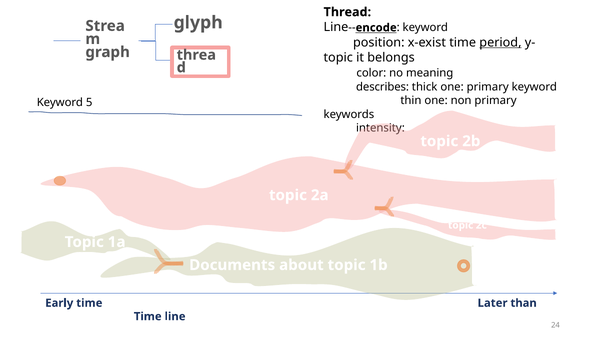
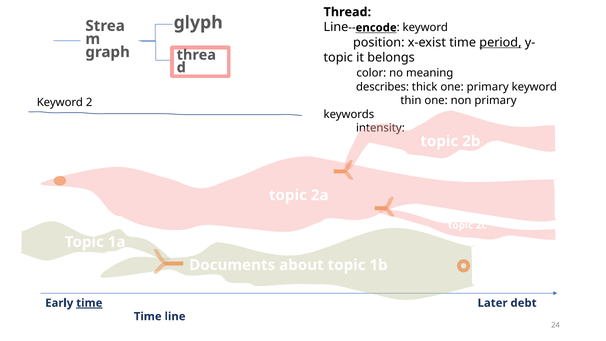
5: 5 -> 2
time at (89, 303) underline: none -> present
than: than -> debt
